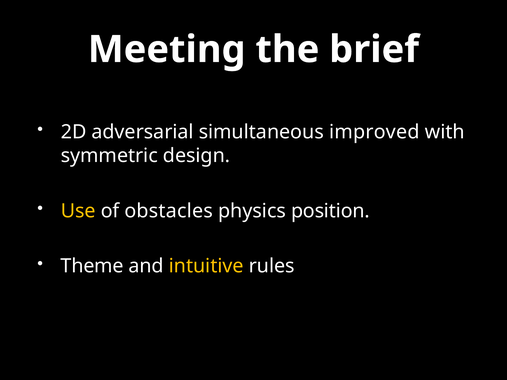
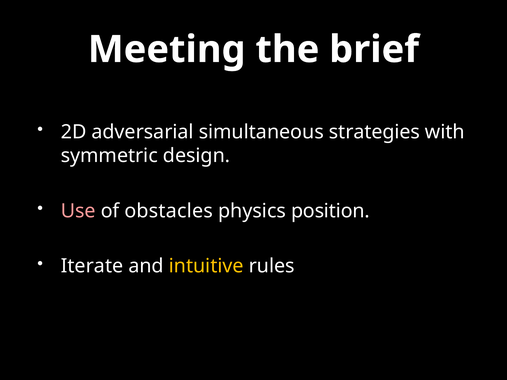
improved: improved -> strategies
Use colour: yellow -> pink
Theme: Theme -> Iterate
